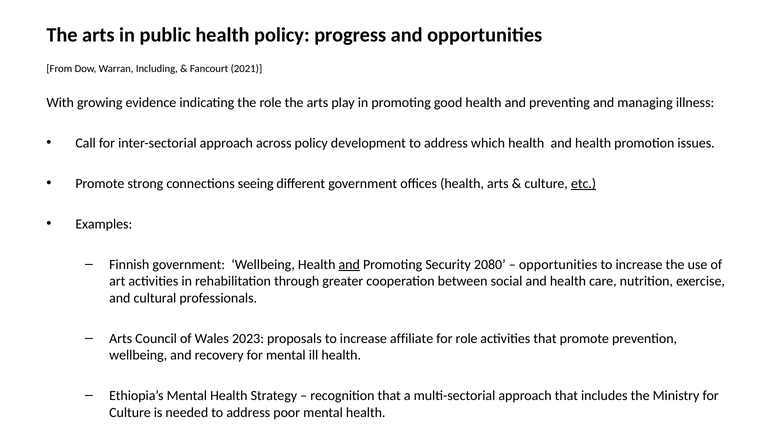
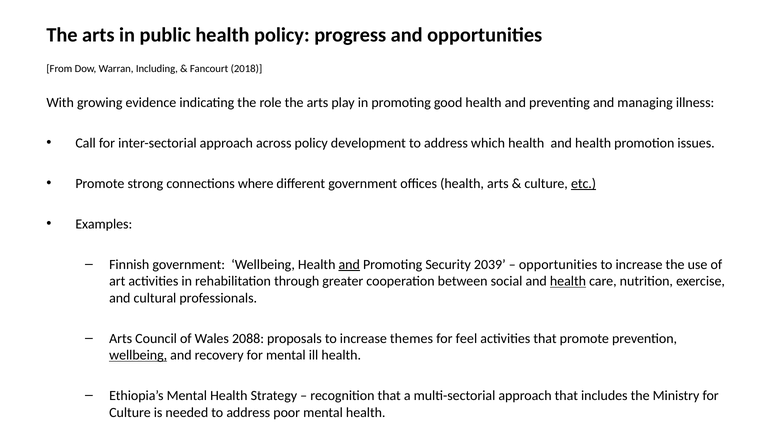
2021: 2021 -> 2018
seeing: seeing -> where
2080: 2080 -> 2039
health at (568, 281) underline: none -> present
2023: 2023 -> 2088
affiliate: affiliate -> themes
for role: role -> feel
wellbeing at (138, 355) underline: none -> present
